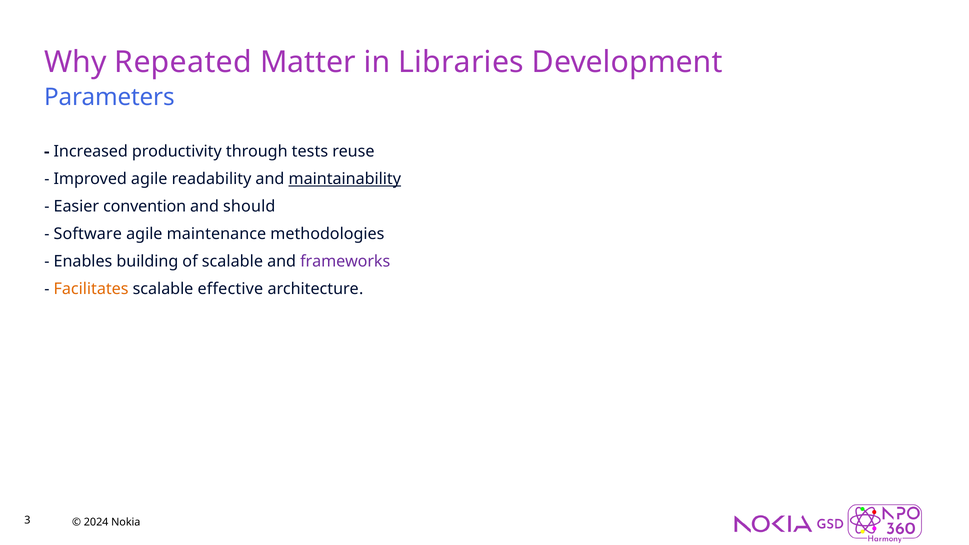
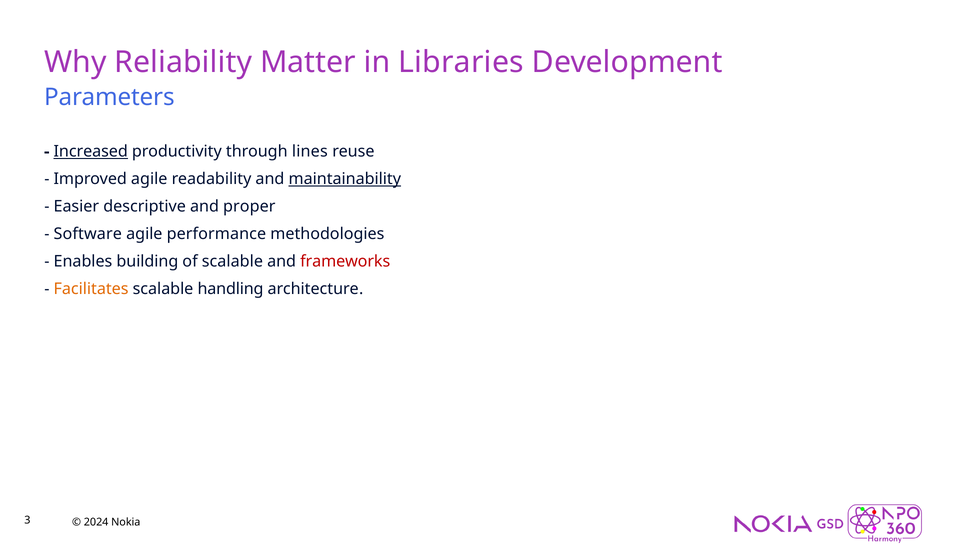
Repeated: Repeated -> Reliability
Increased underline: none -> present
tests: tests -> lines
convention: convention -> descriptive
should: should -> proper
maintenance: maintenance -> performance
frameworks colour: purple -> red
effective: effective -> handling
